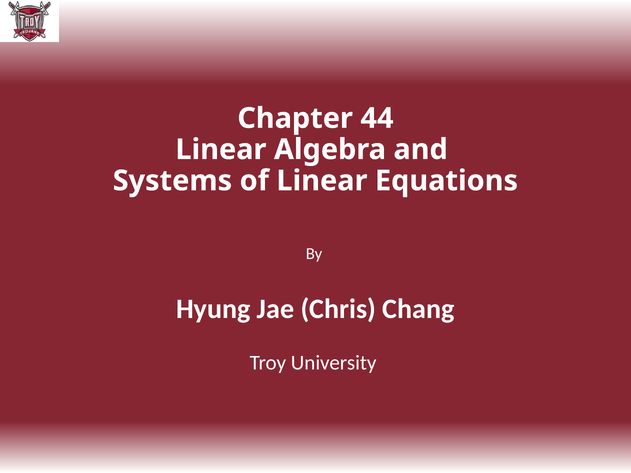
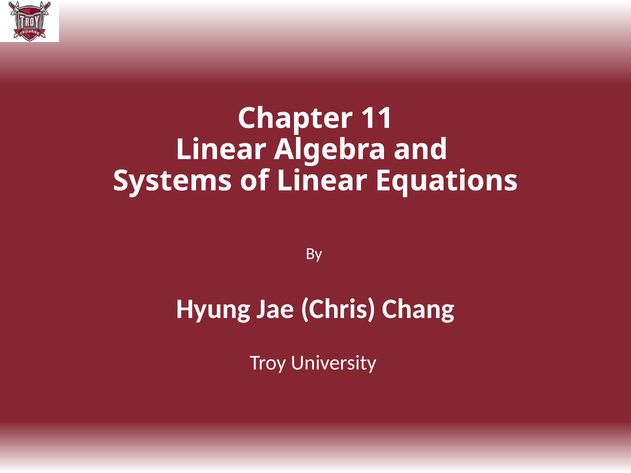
44: 44 -> 11
